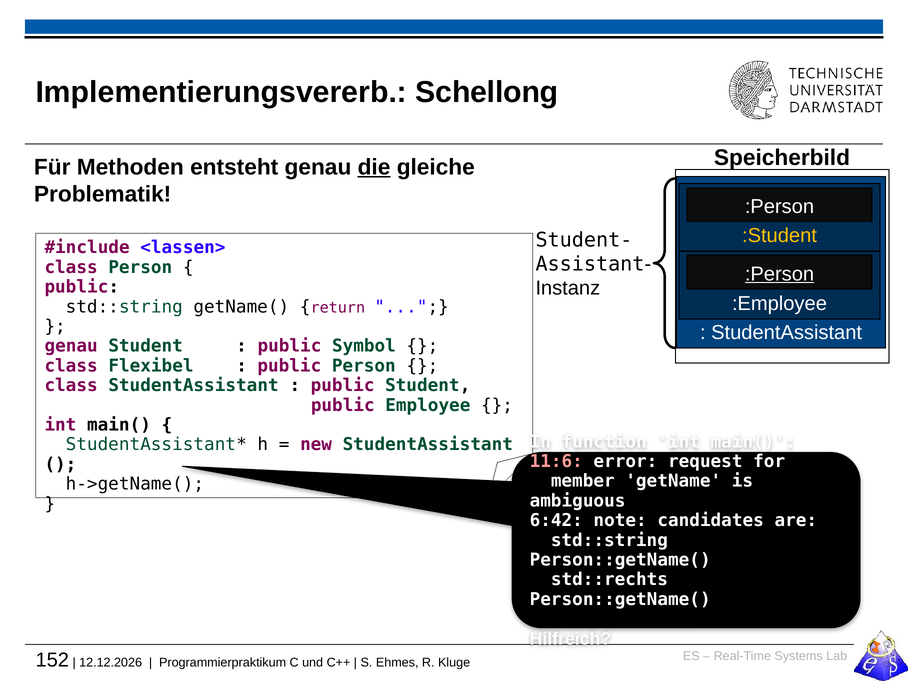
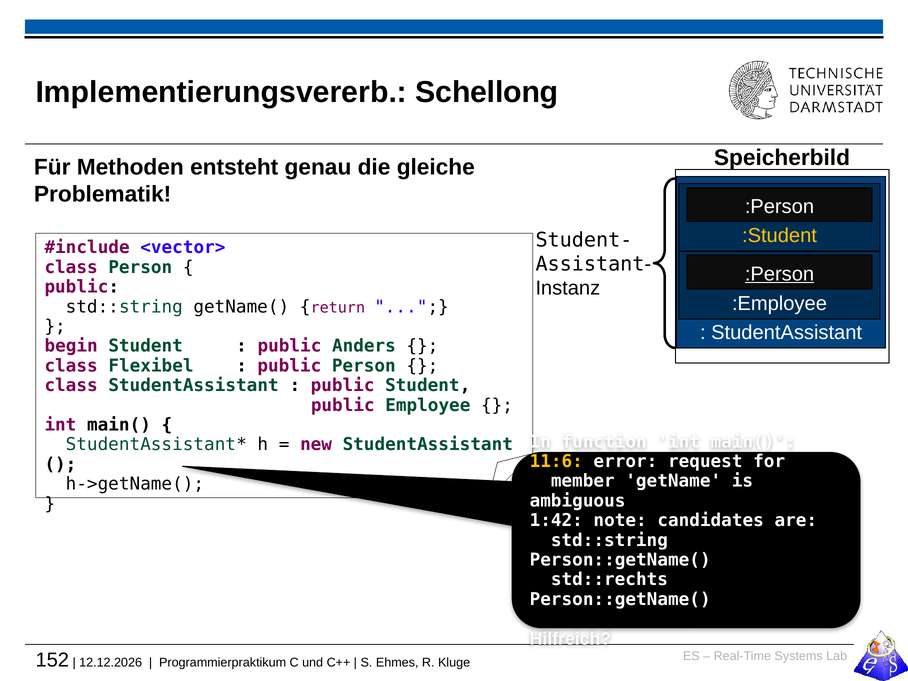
die underline: present -> none
<lassen>: <lassen> -> <vector>
genau at (71, 346): genau -> begin
Symbol: Symbol -> Anders
11:6 colour: pink -> yellow
6:42: 6:42 -> 1:42
